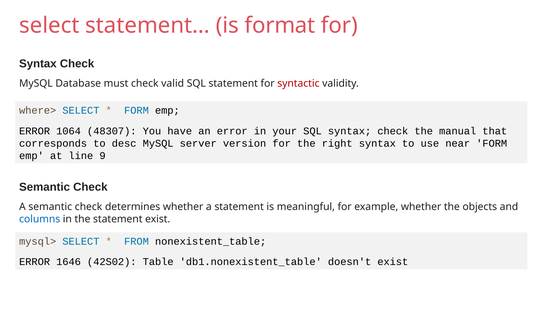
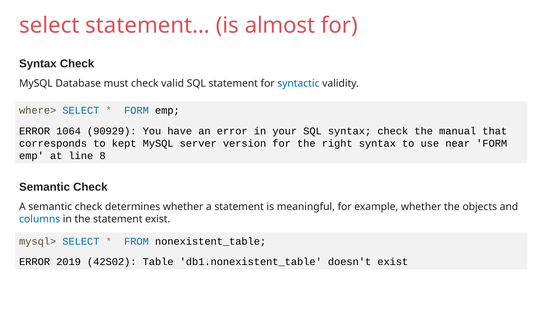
format: format -> almost
syntactic colour: red -> blue
48307: 48307 -> 90929
desc: desc -> kept
9: 9 -> 8
1646: 1646 -> 2019
